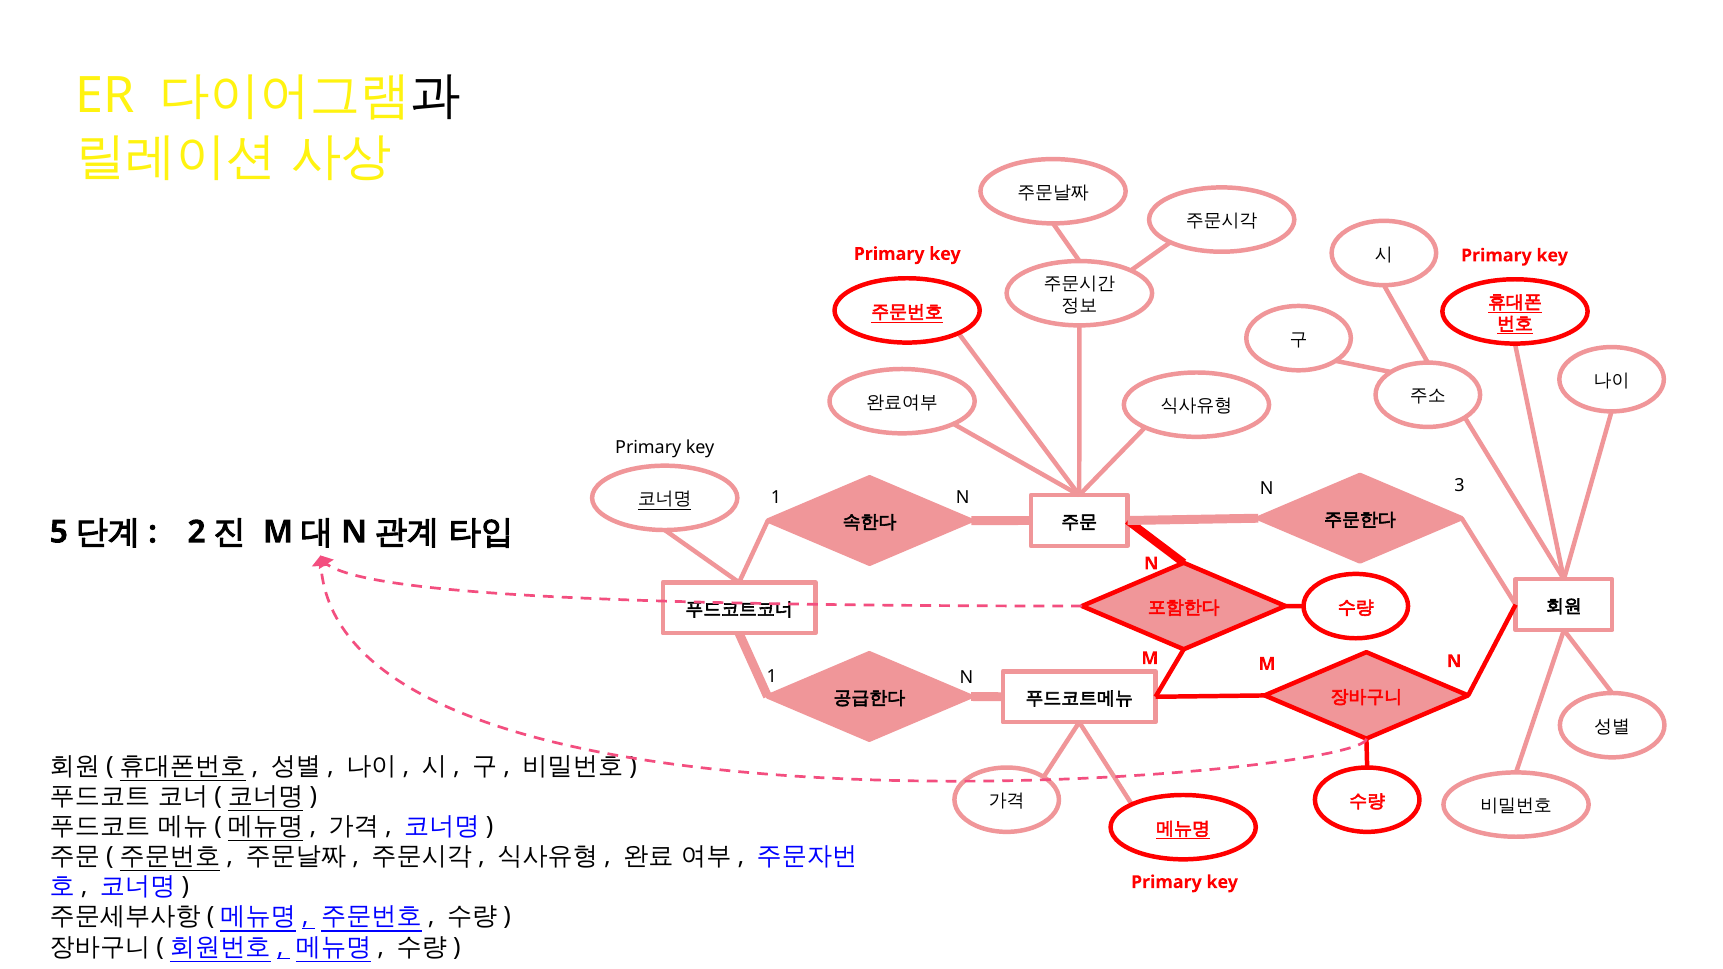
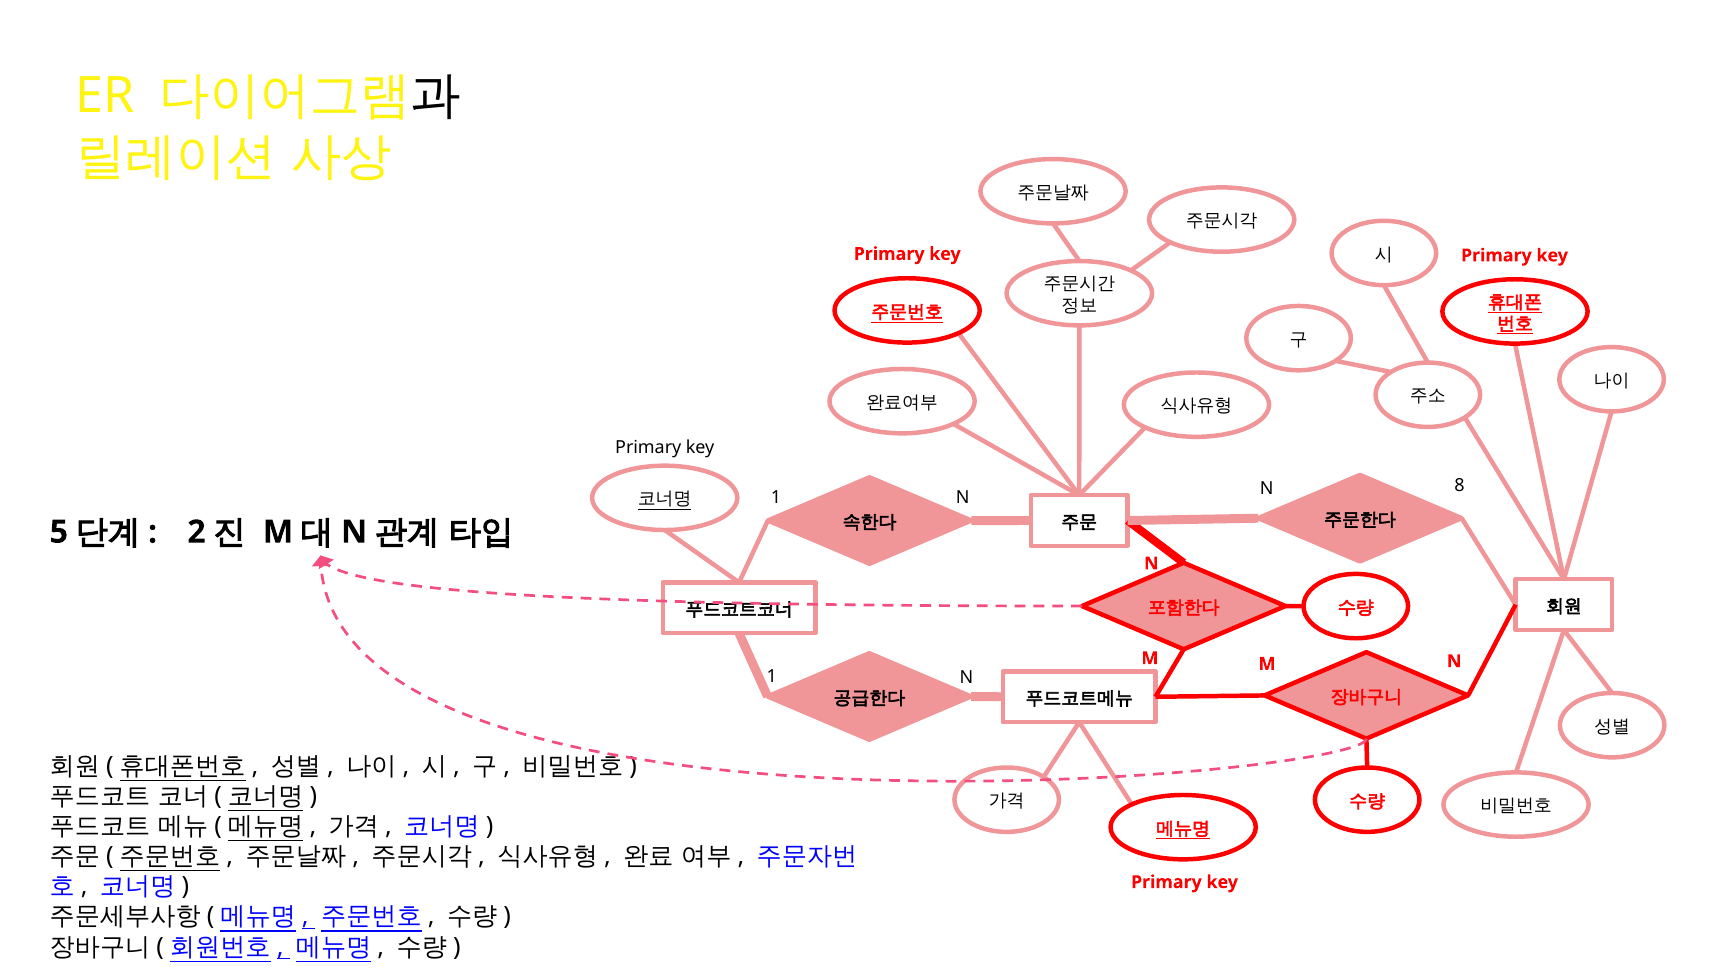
3: 3 -> 8
